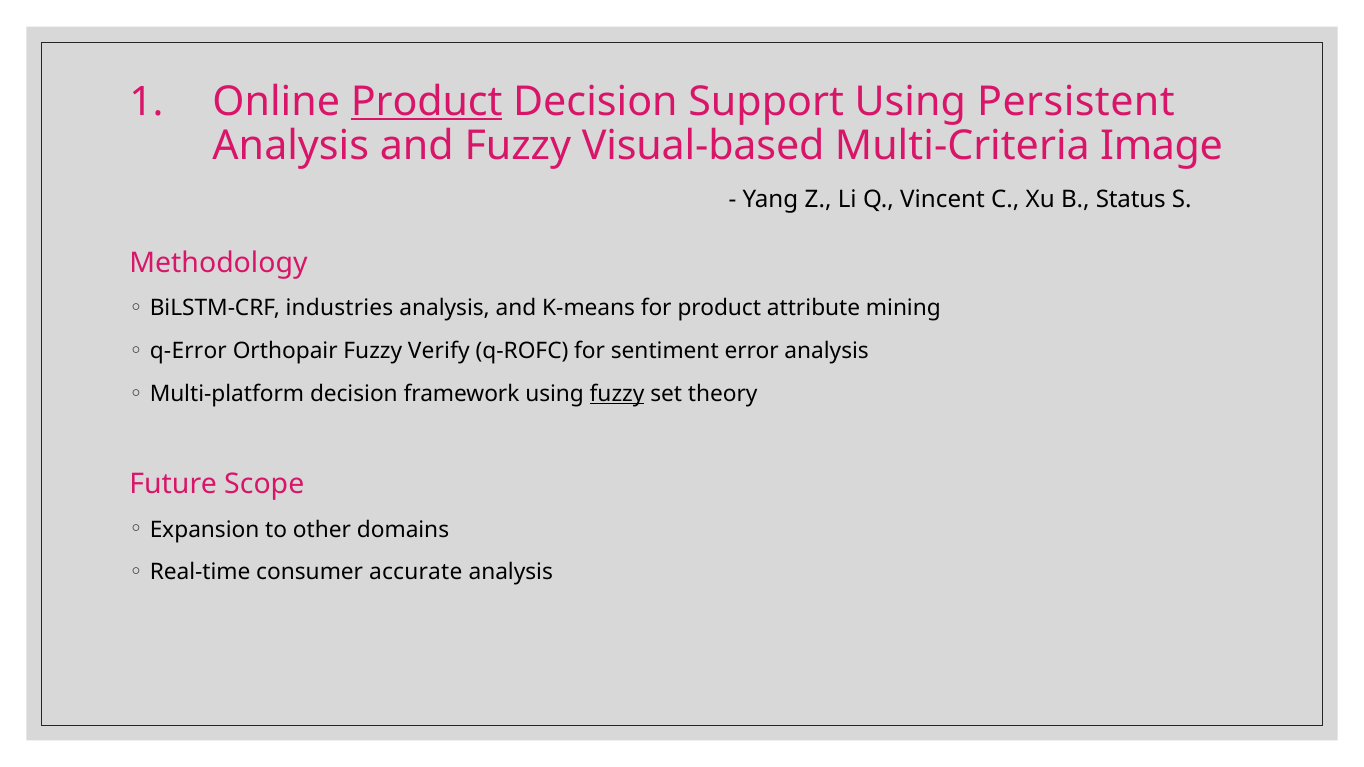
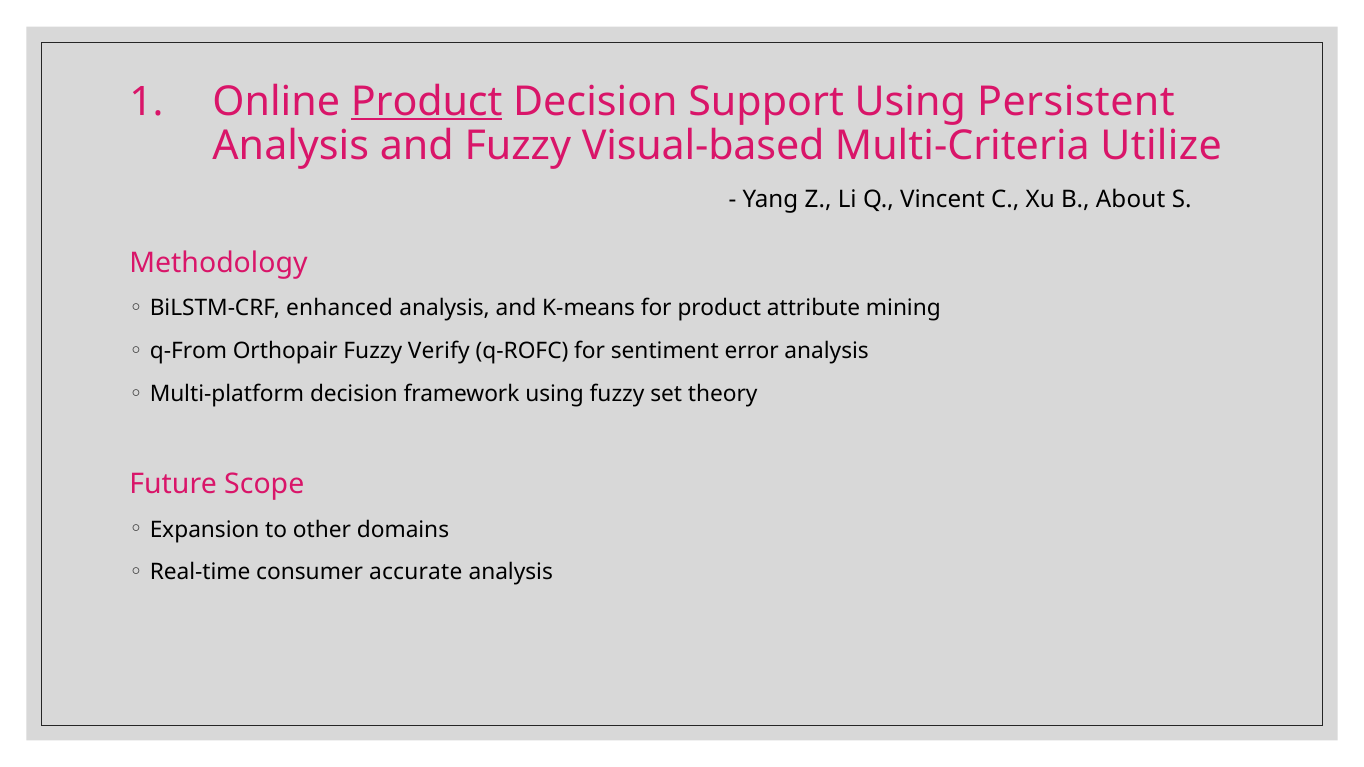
Image: Image -> Utilize
Status: Status -> About
industries: industries -> enhanced
q-Error: q-Error -> q-From
fuzzy at (617, 394) underline: present -> none
